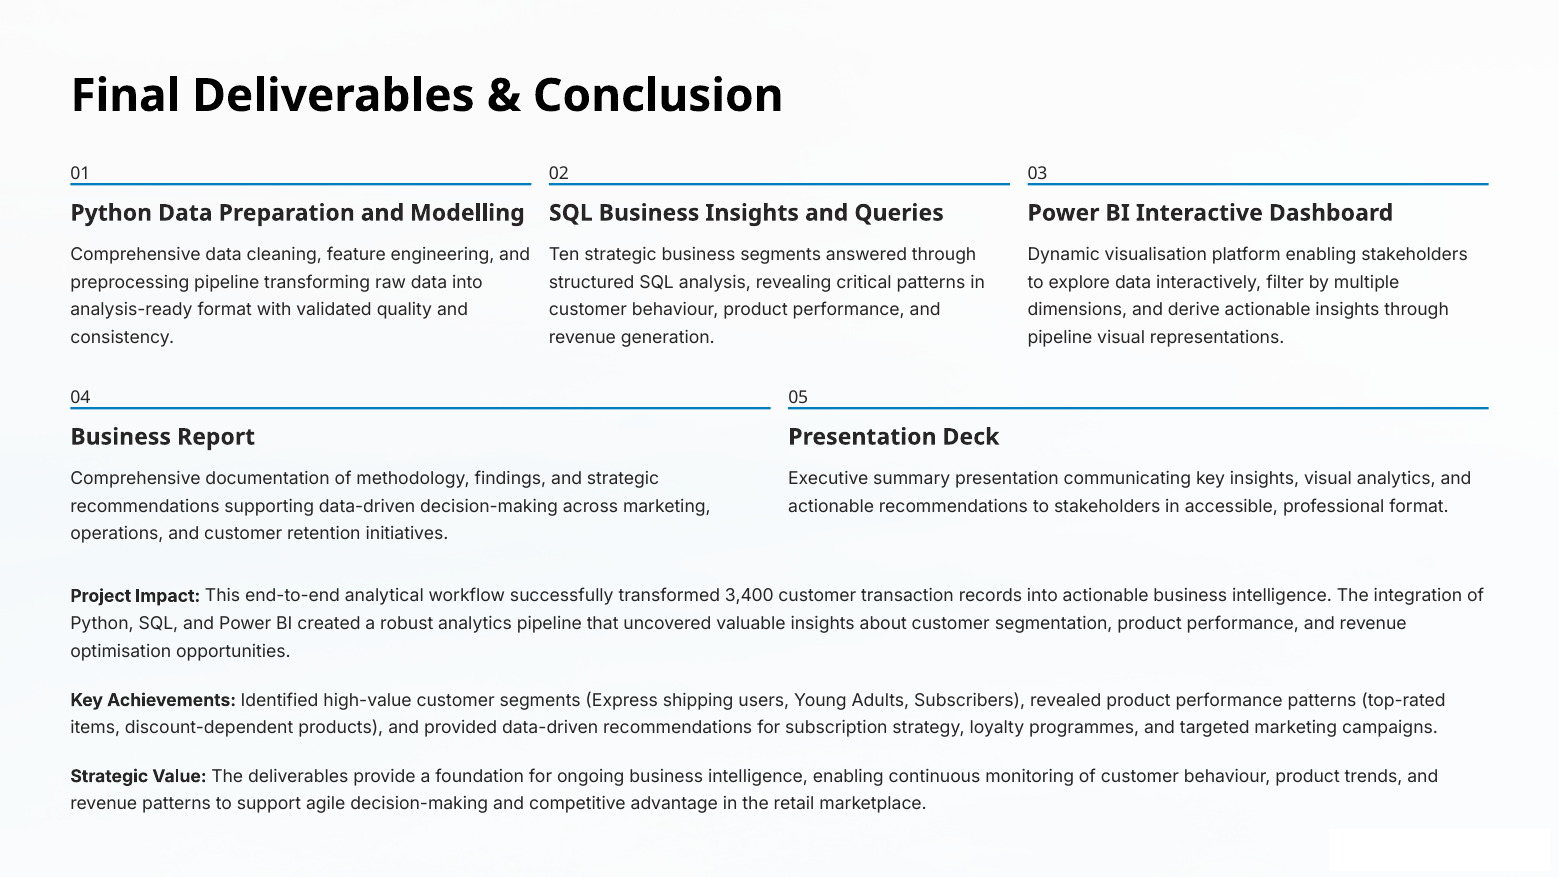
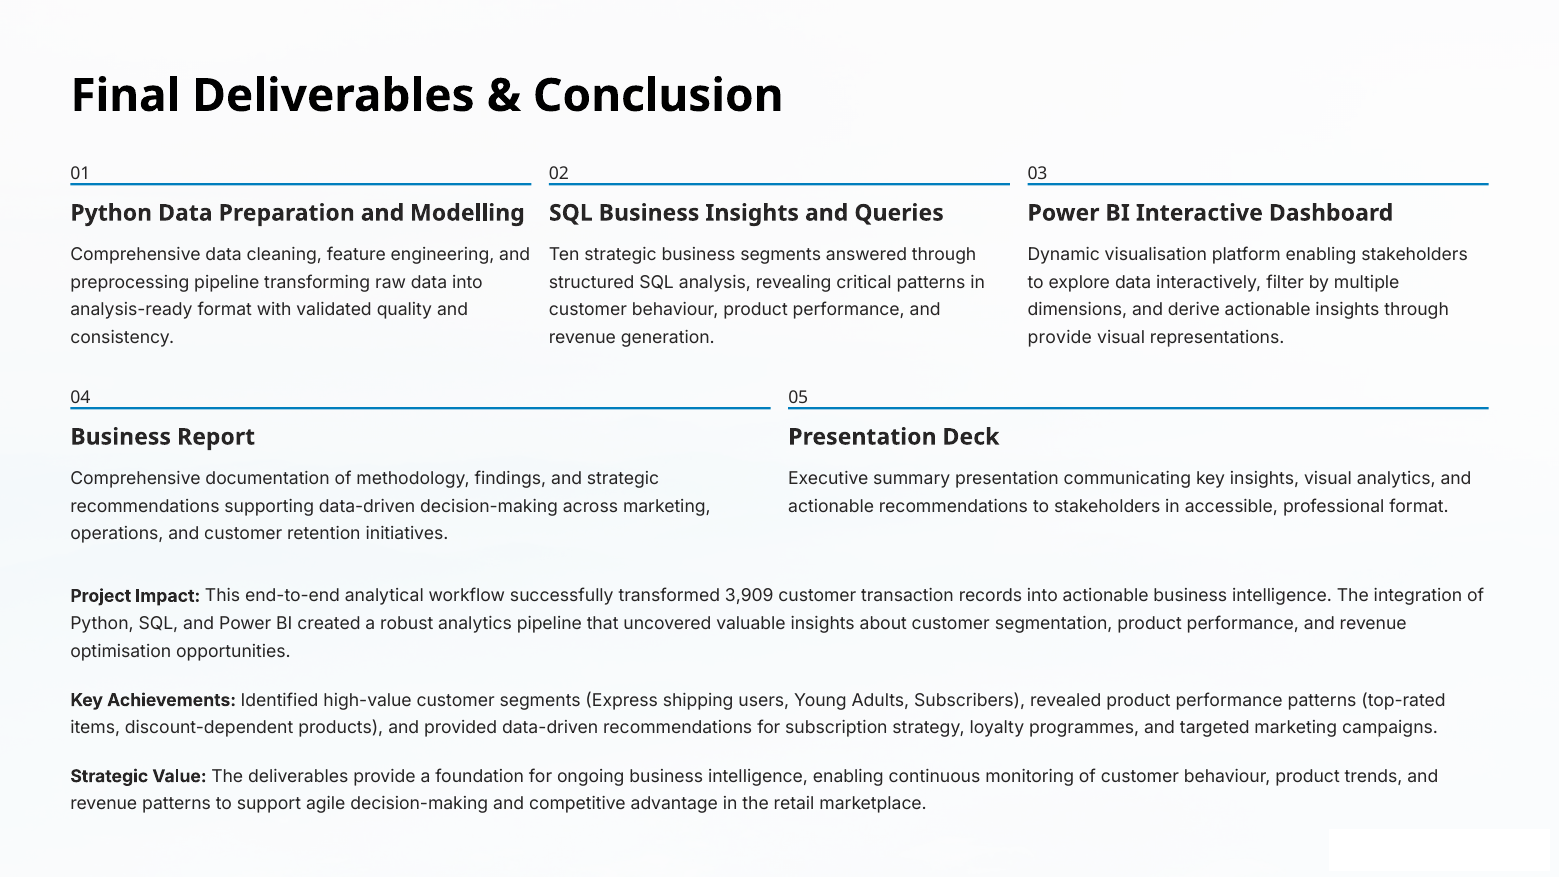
pipeline at (1060, 338): pipeline -> provide
3,400: 3,400 -> 3,909
